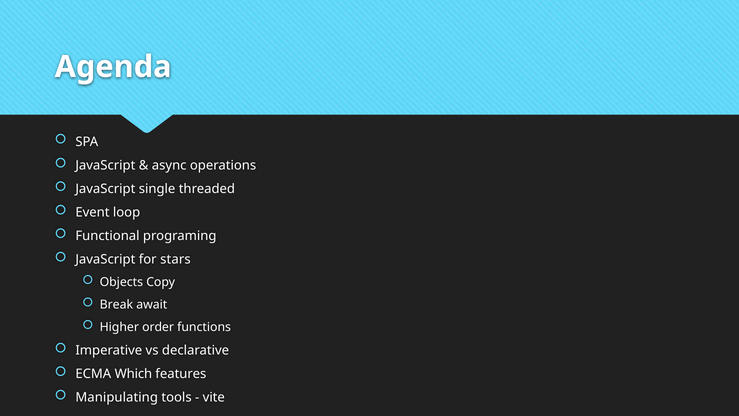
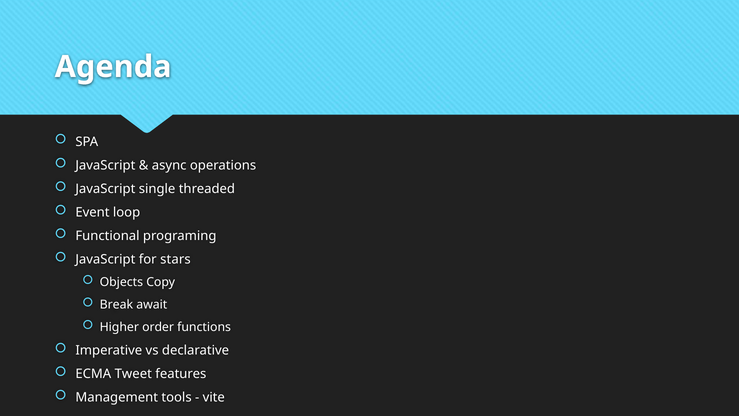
Which: Which -> Tweet
Manipulating: Manipulating -> Management
